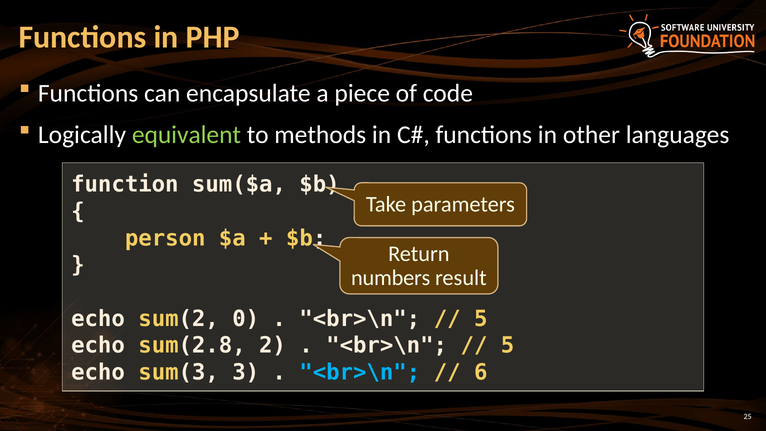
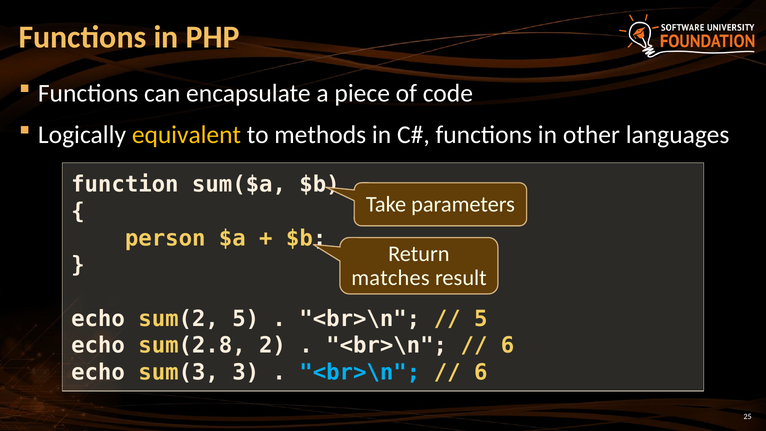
equivalent colour: light green -> yellow
numbers: numbers -> matches
sum(2 0: 0 -> 5
5 at (508, 346): 5 -> 6
